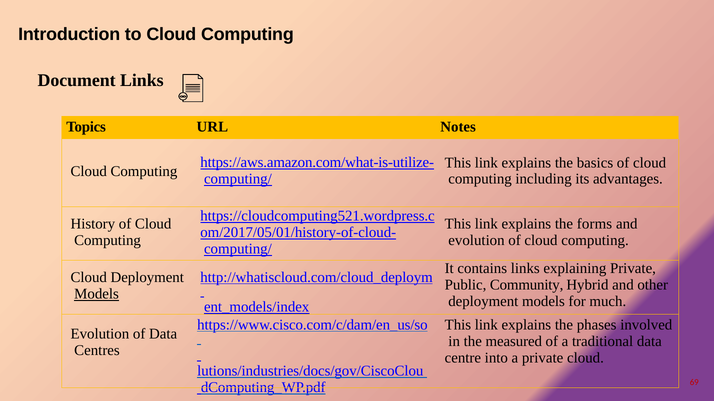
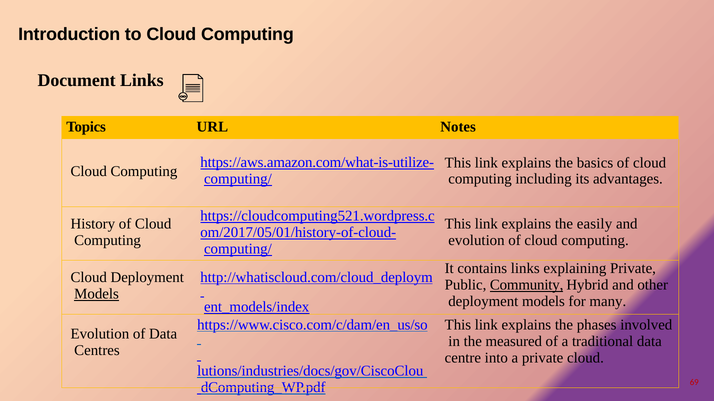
forms: forms -> easily
Community underline: none -> present
much: much -> many
